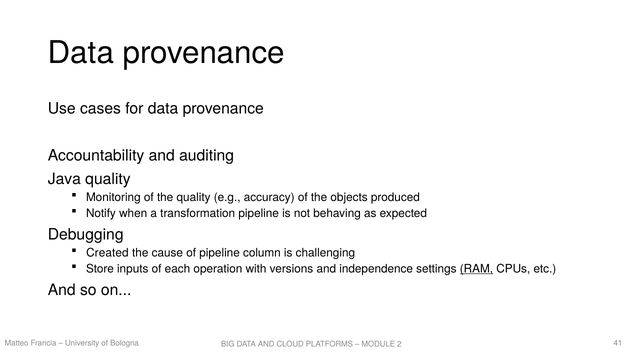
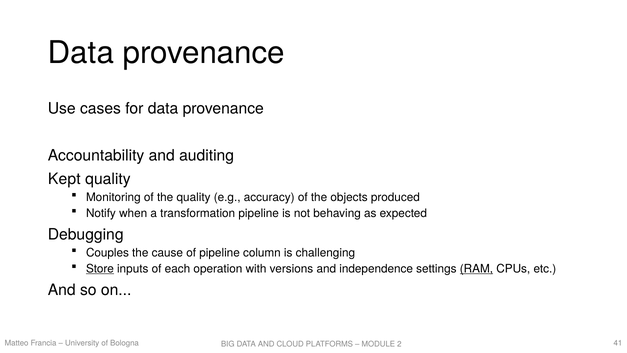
Java: Java -> Kept
Created: Created -> Couples
Store underline: none -> present
